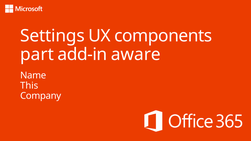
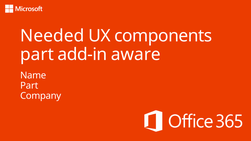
Settings: Settings -> Needed
This at (29, 86): This -> Part
